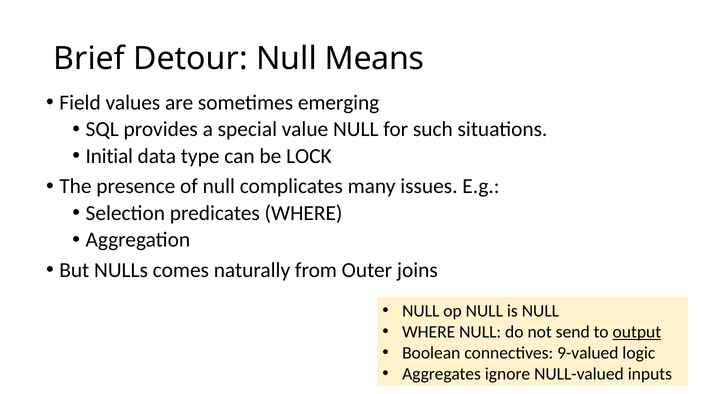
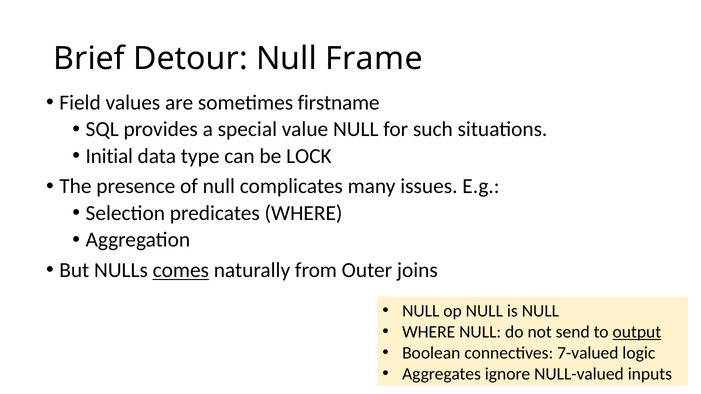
Means: Means -> Frame
emerging: emerging -> firstname
comes underline: none -> present
9-valued: 9-valued -> 7-valued
